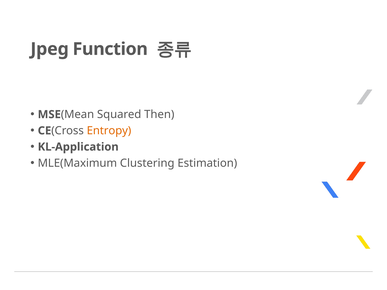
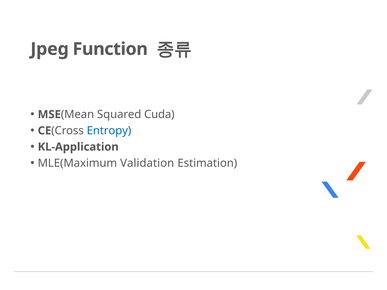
Then: Then -> Cuda
Entropy colour: orange -> blue
Clustering: Clustering -> Validation
